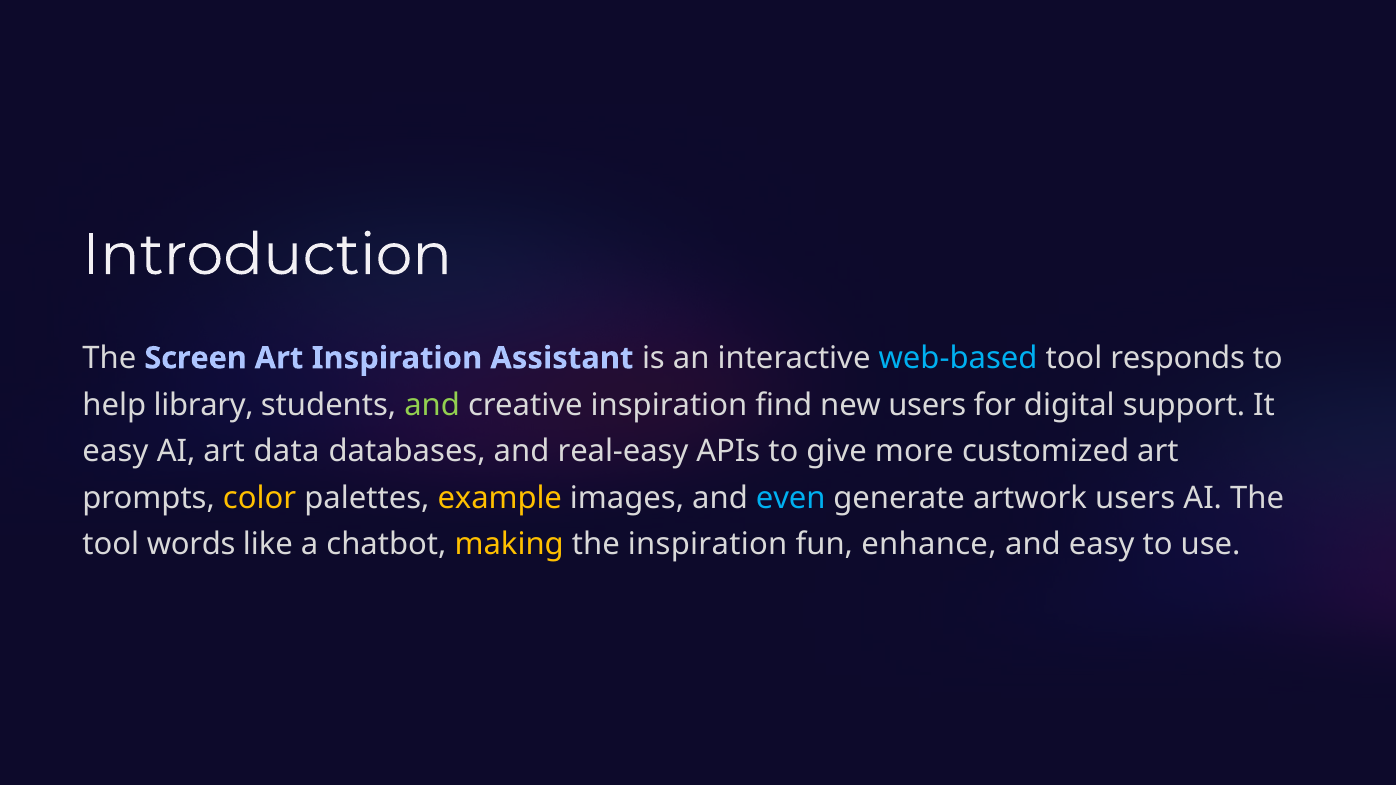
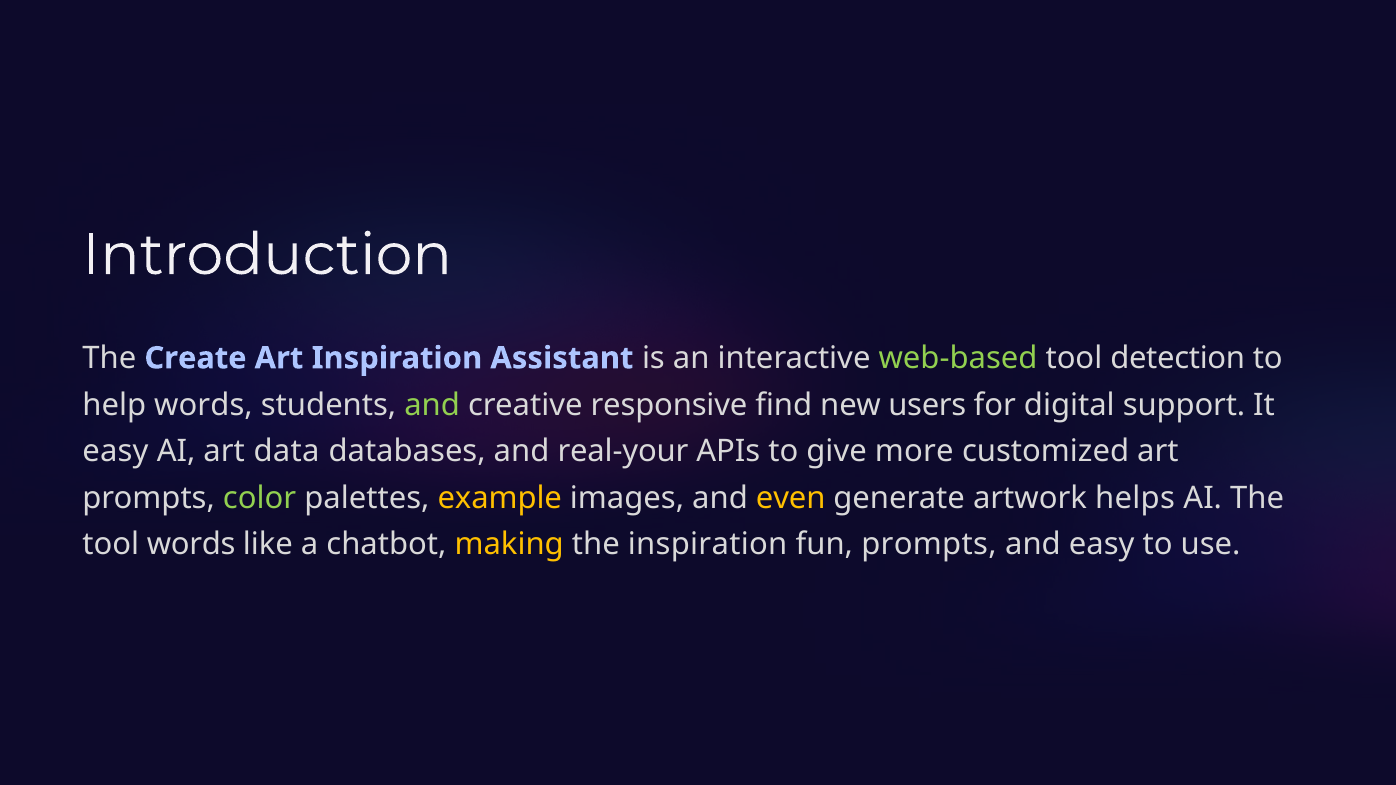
Screen: Screen -> Create
web-based colour: light blue -> light green
responds: responds -> detection
help library: library -> words
creative inspiration: inspiration -> responsive
real-easy: real-easy -> real-your
color colour: yellow -> light green
even colour: light blue -> yellow
artwork users: users -> helps
fun enhance: enhance -> prompts
